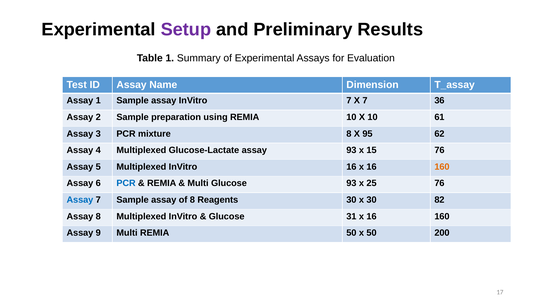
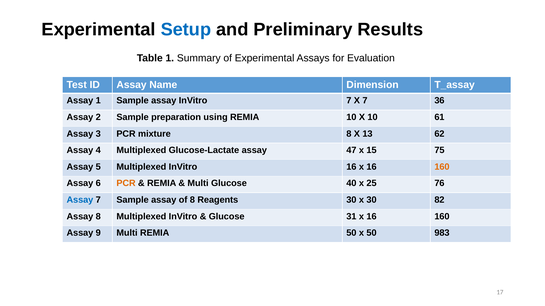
Setup colour: purple -> blue
95: 95 -> 13
assay 93: 93 -> 47
15 76: 76 -> 75
PCR at (126, 184) colour: blue -> orange
Glucose 93: 93 -> 40
200: 200 -> 983
